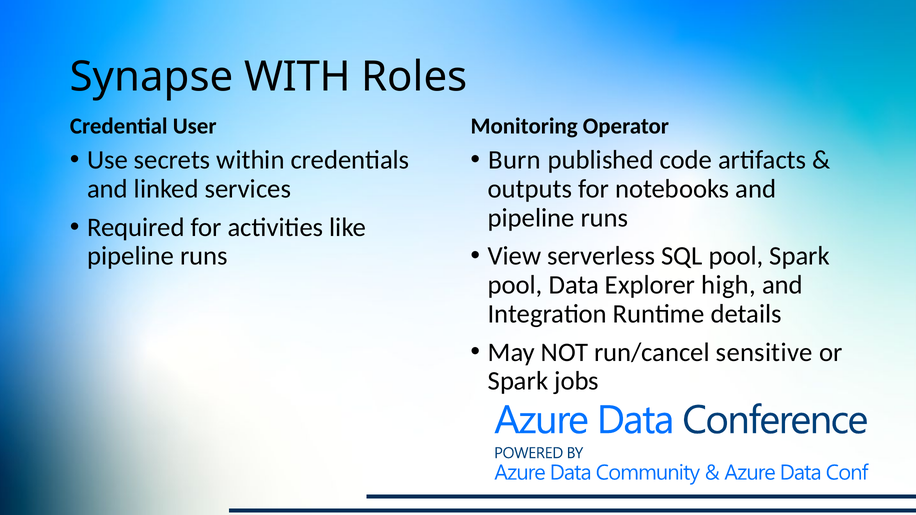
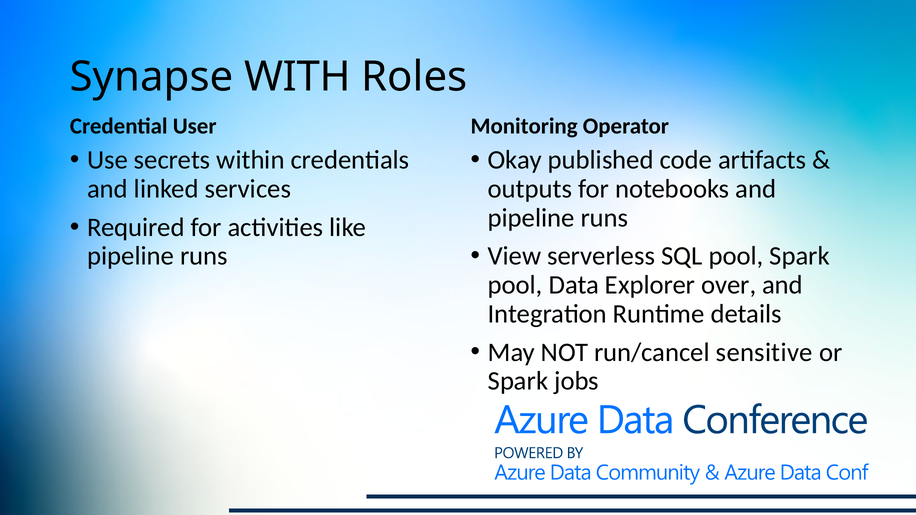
Burn: Burn -> Okay
high: high -> over
